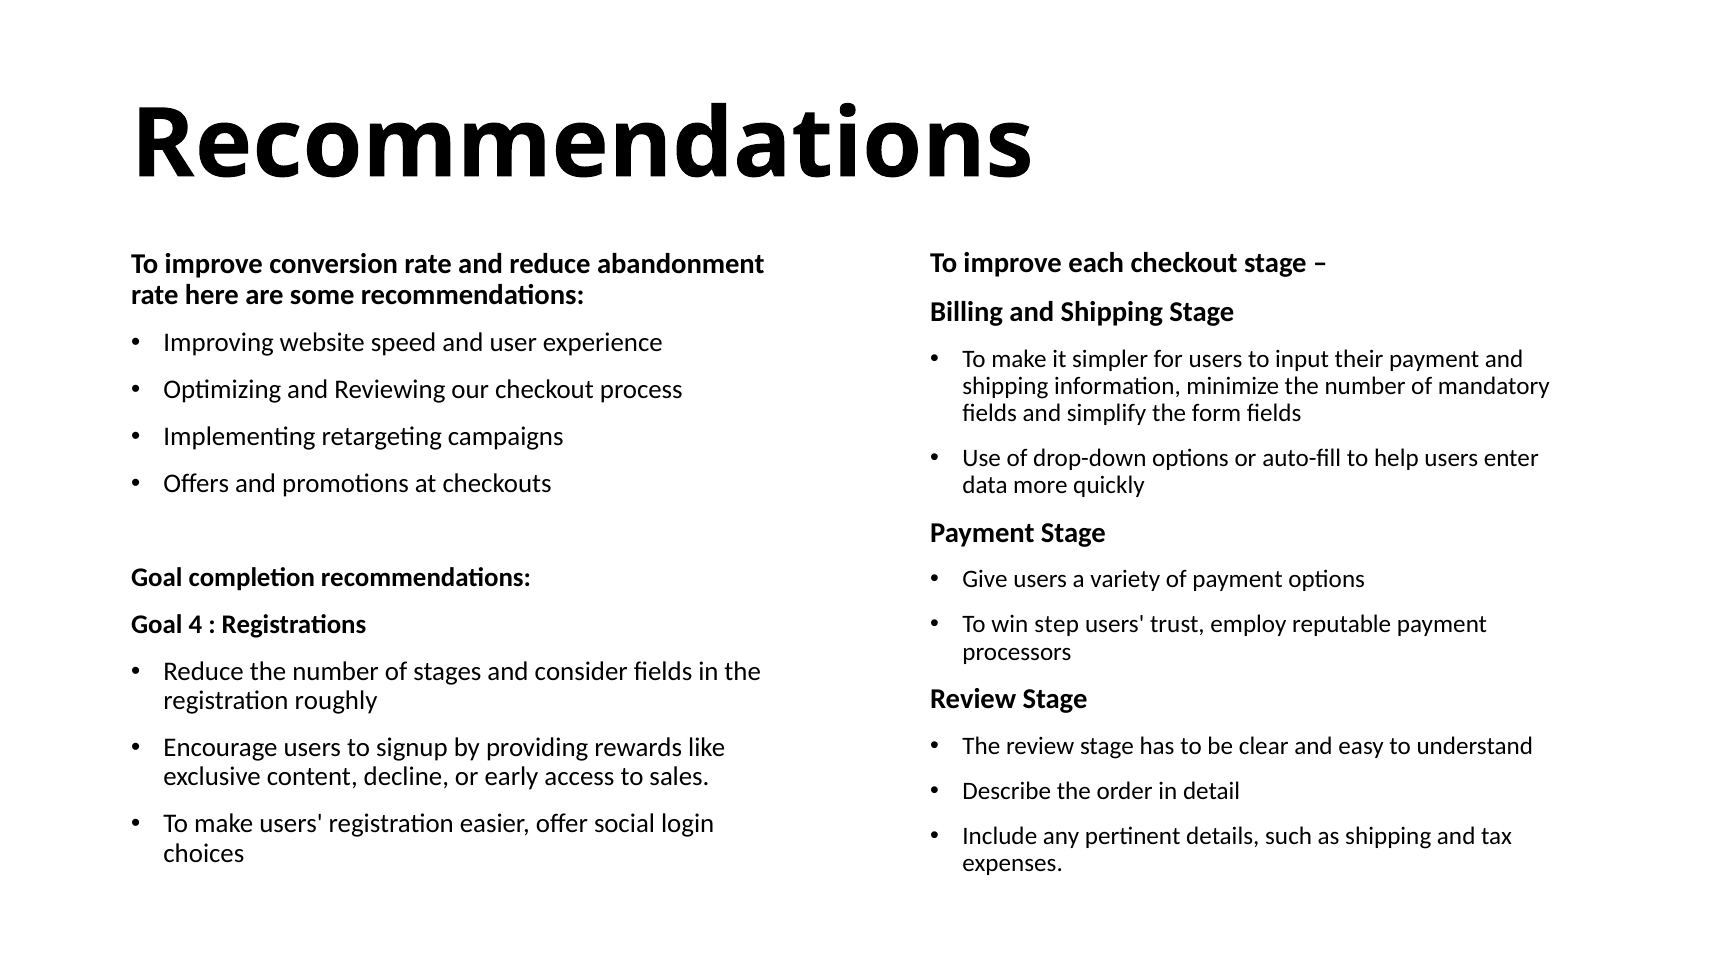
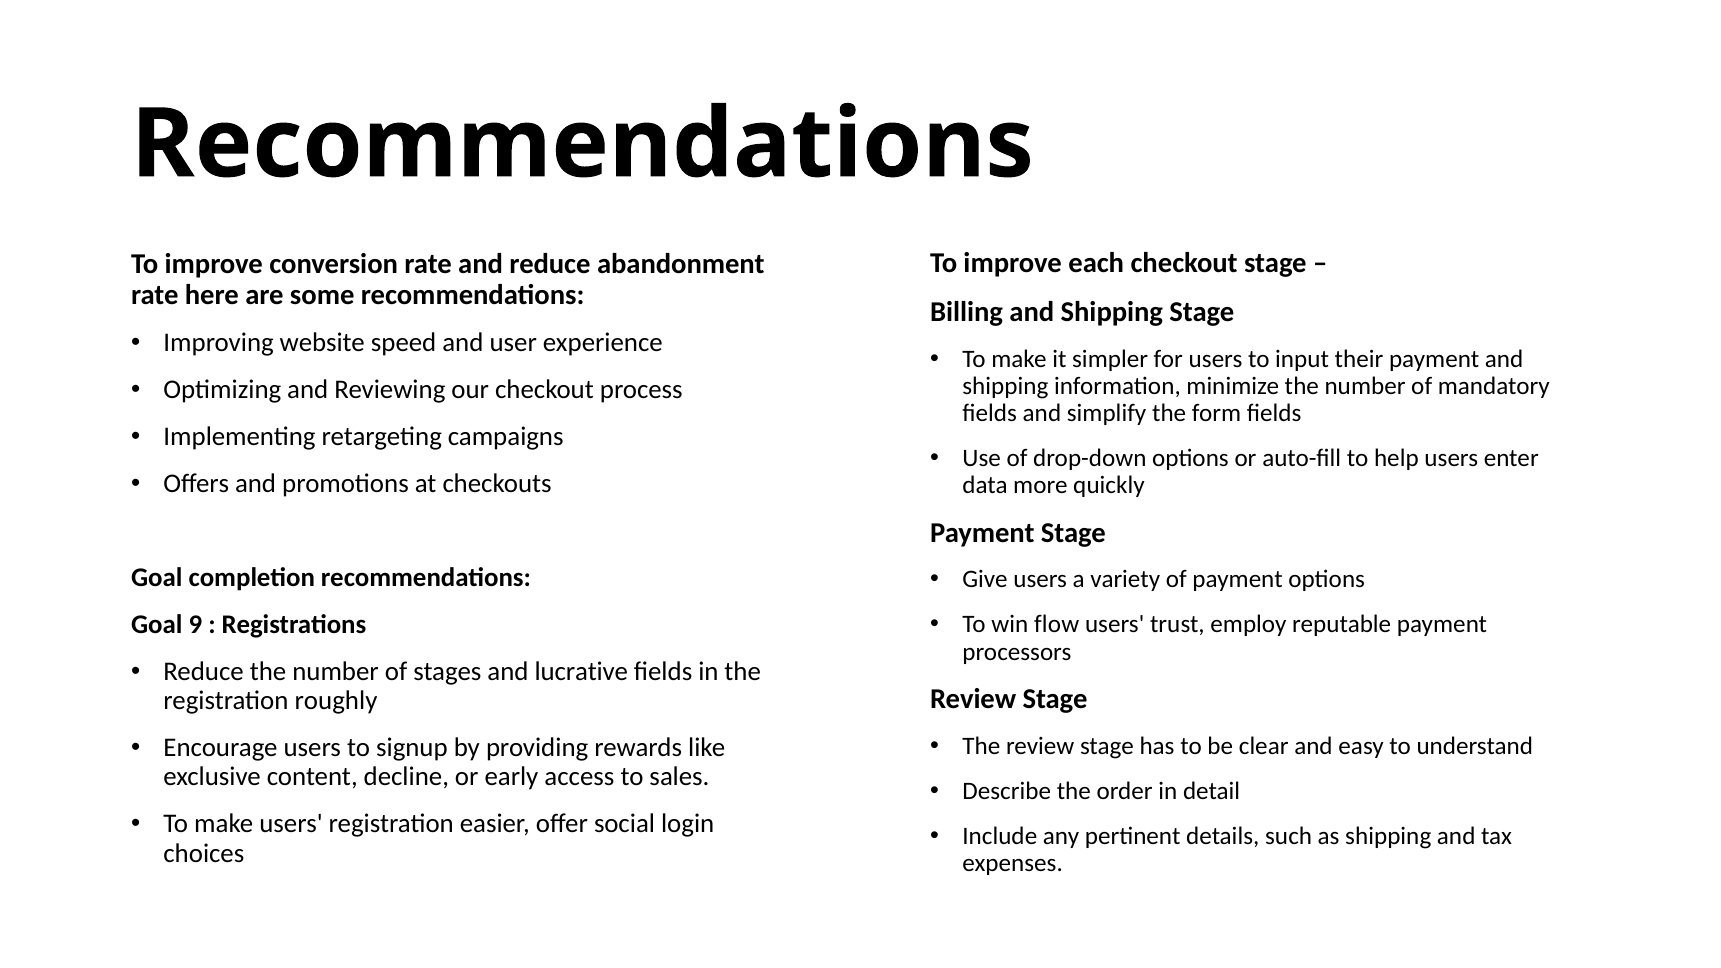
step: step -> flow
4: 4 -> 9
consider: consider -> lucrative
